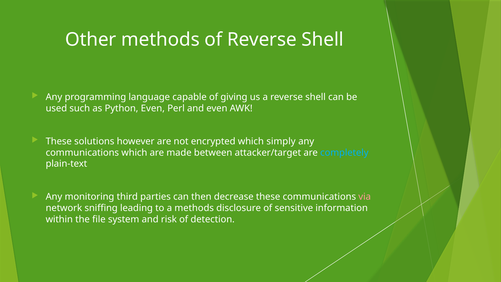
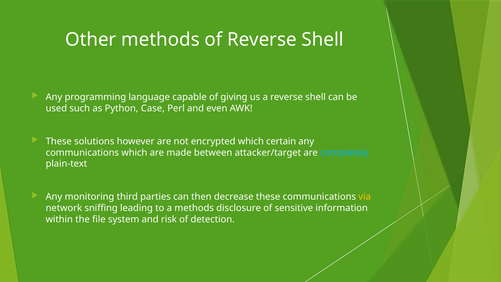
Python Even: Even -> Case
simply: simply -> certain
via colour: pink -> yellow
